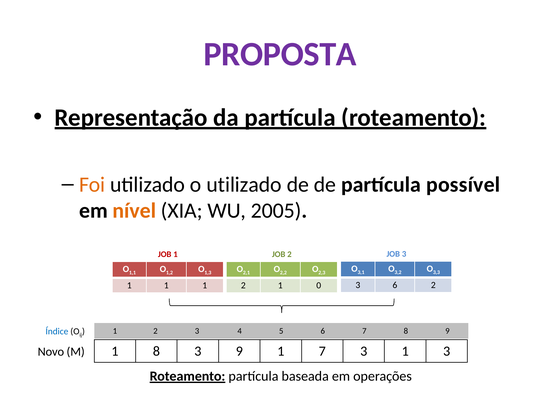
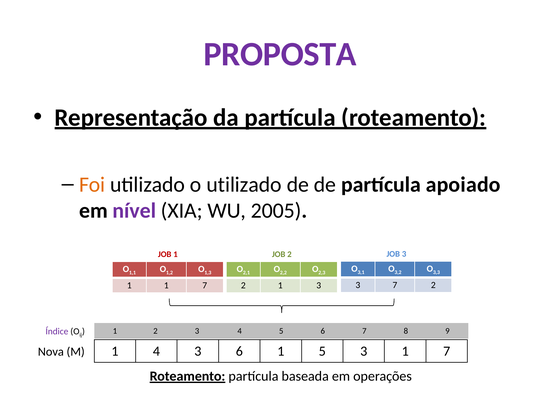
possível: possível -> apoiado
nível colour: orange -> purple
3 6: 6 -> 7
1 1 1: 1 -> 7
1 0: 0 -> 3
Índice colour: blue -> purple
1 8: 8 -> 4
3 9: 9 -> 6
1 7: 7 -> 5
3 1 3: 3 -> 7
Novo: Novo -> Nova
